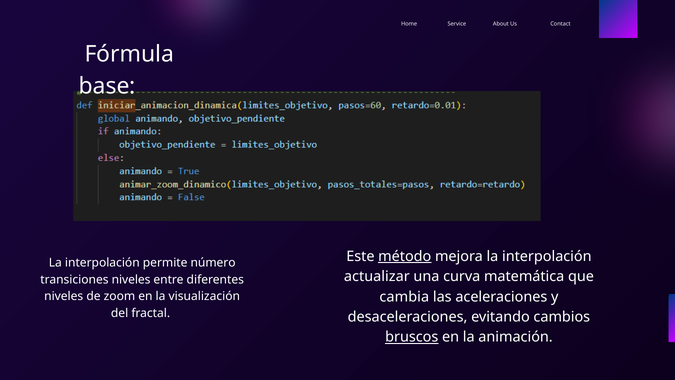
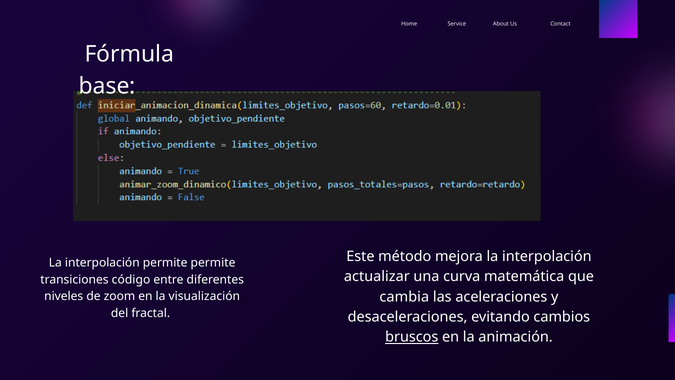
método underline: present -> none
permite número: número -> permite
transiciones niveles: niveles -> código
